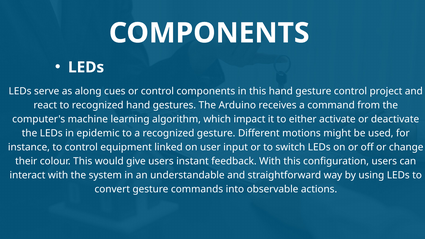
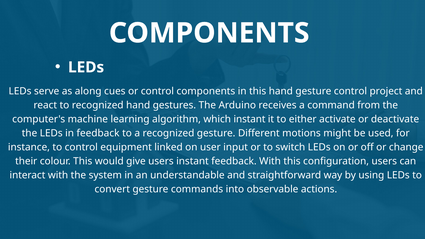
which impact: impact -> instant
in epidemic: epidemic -> feedback
